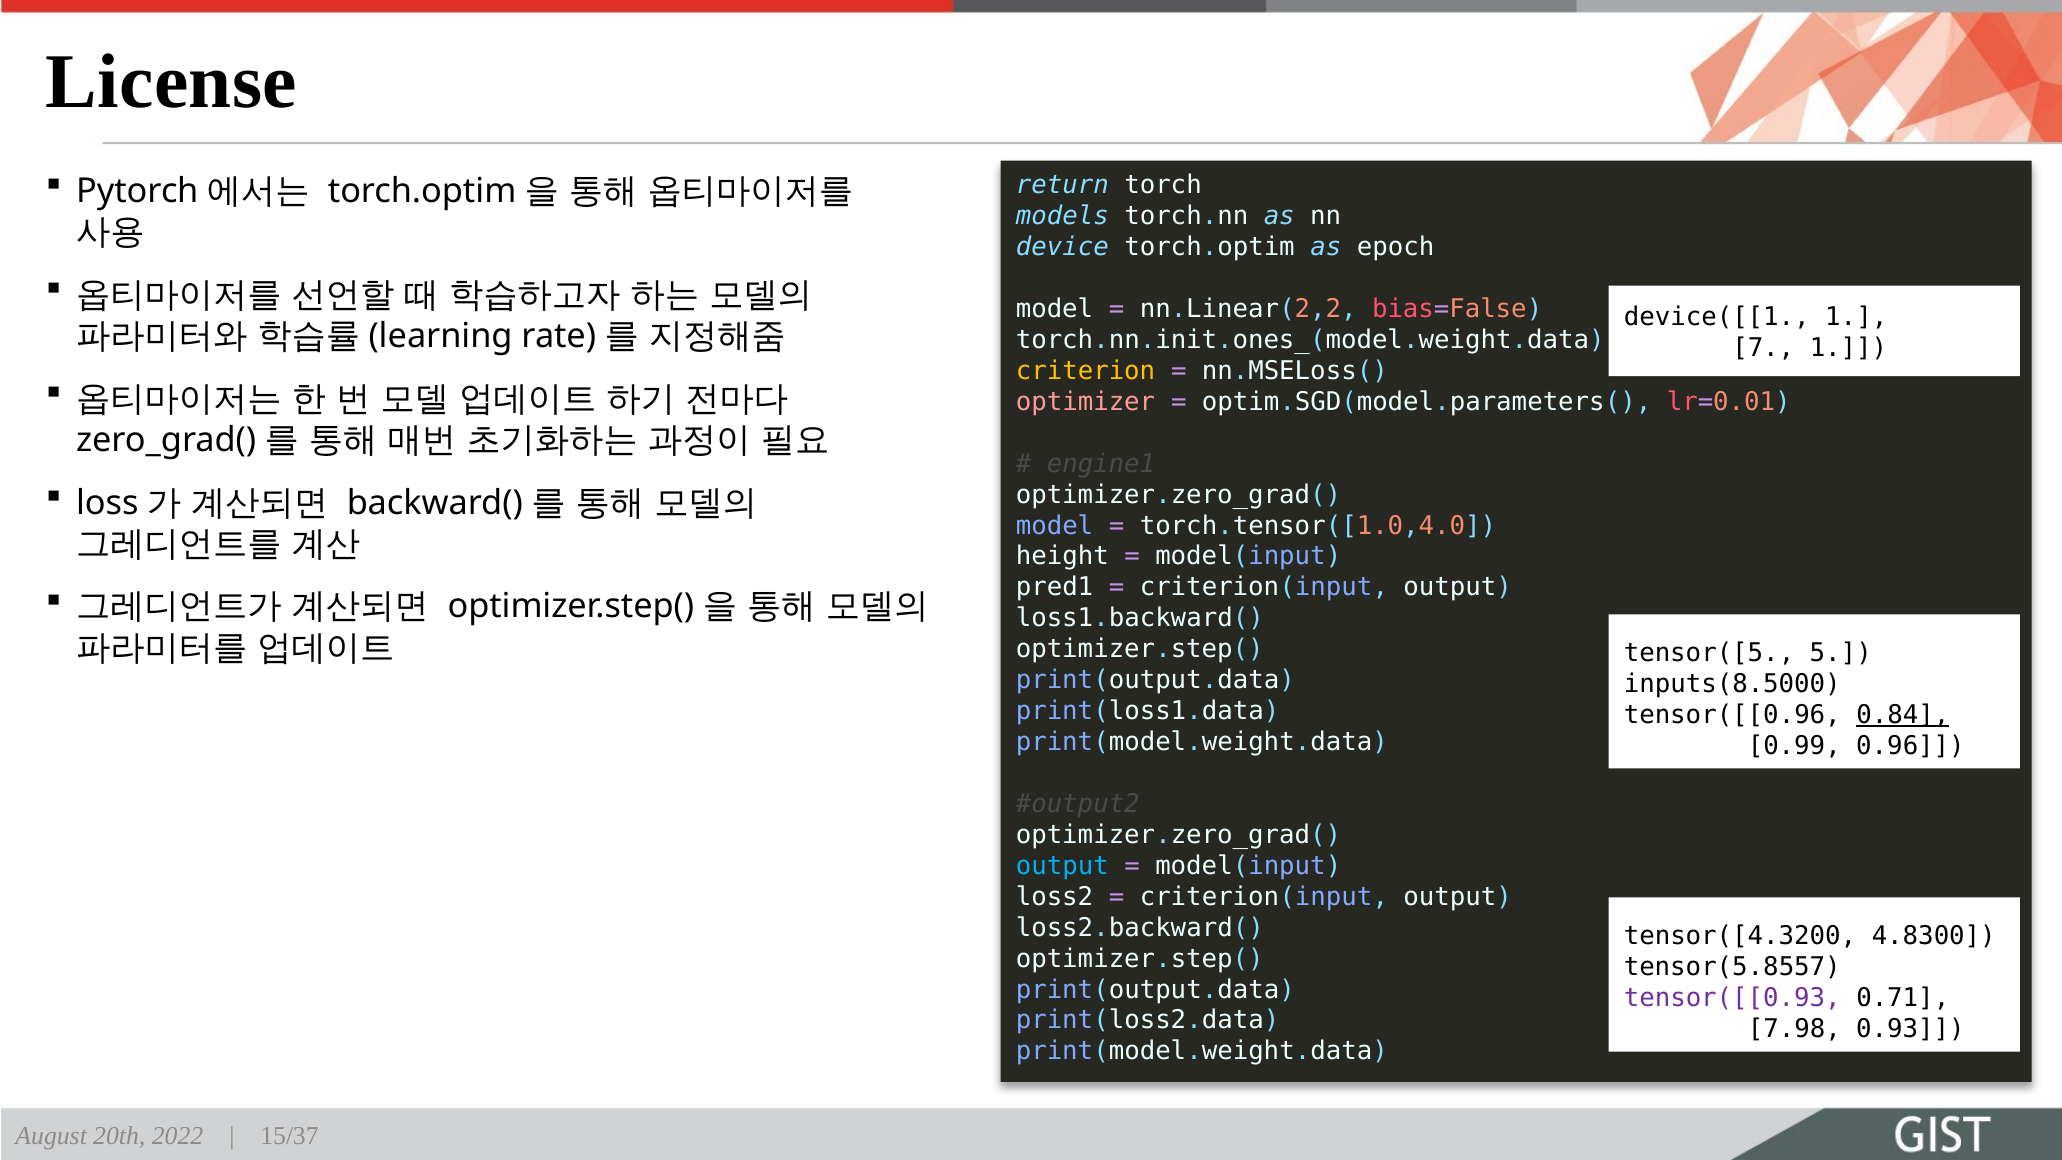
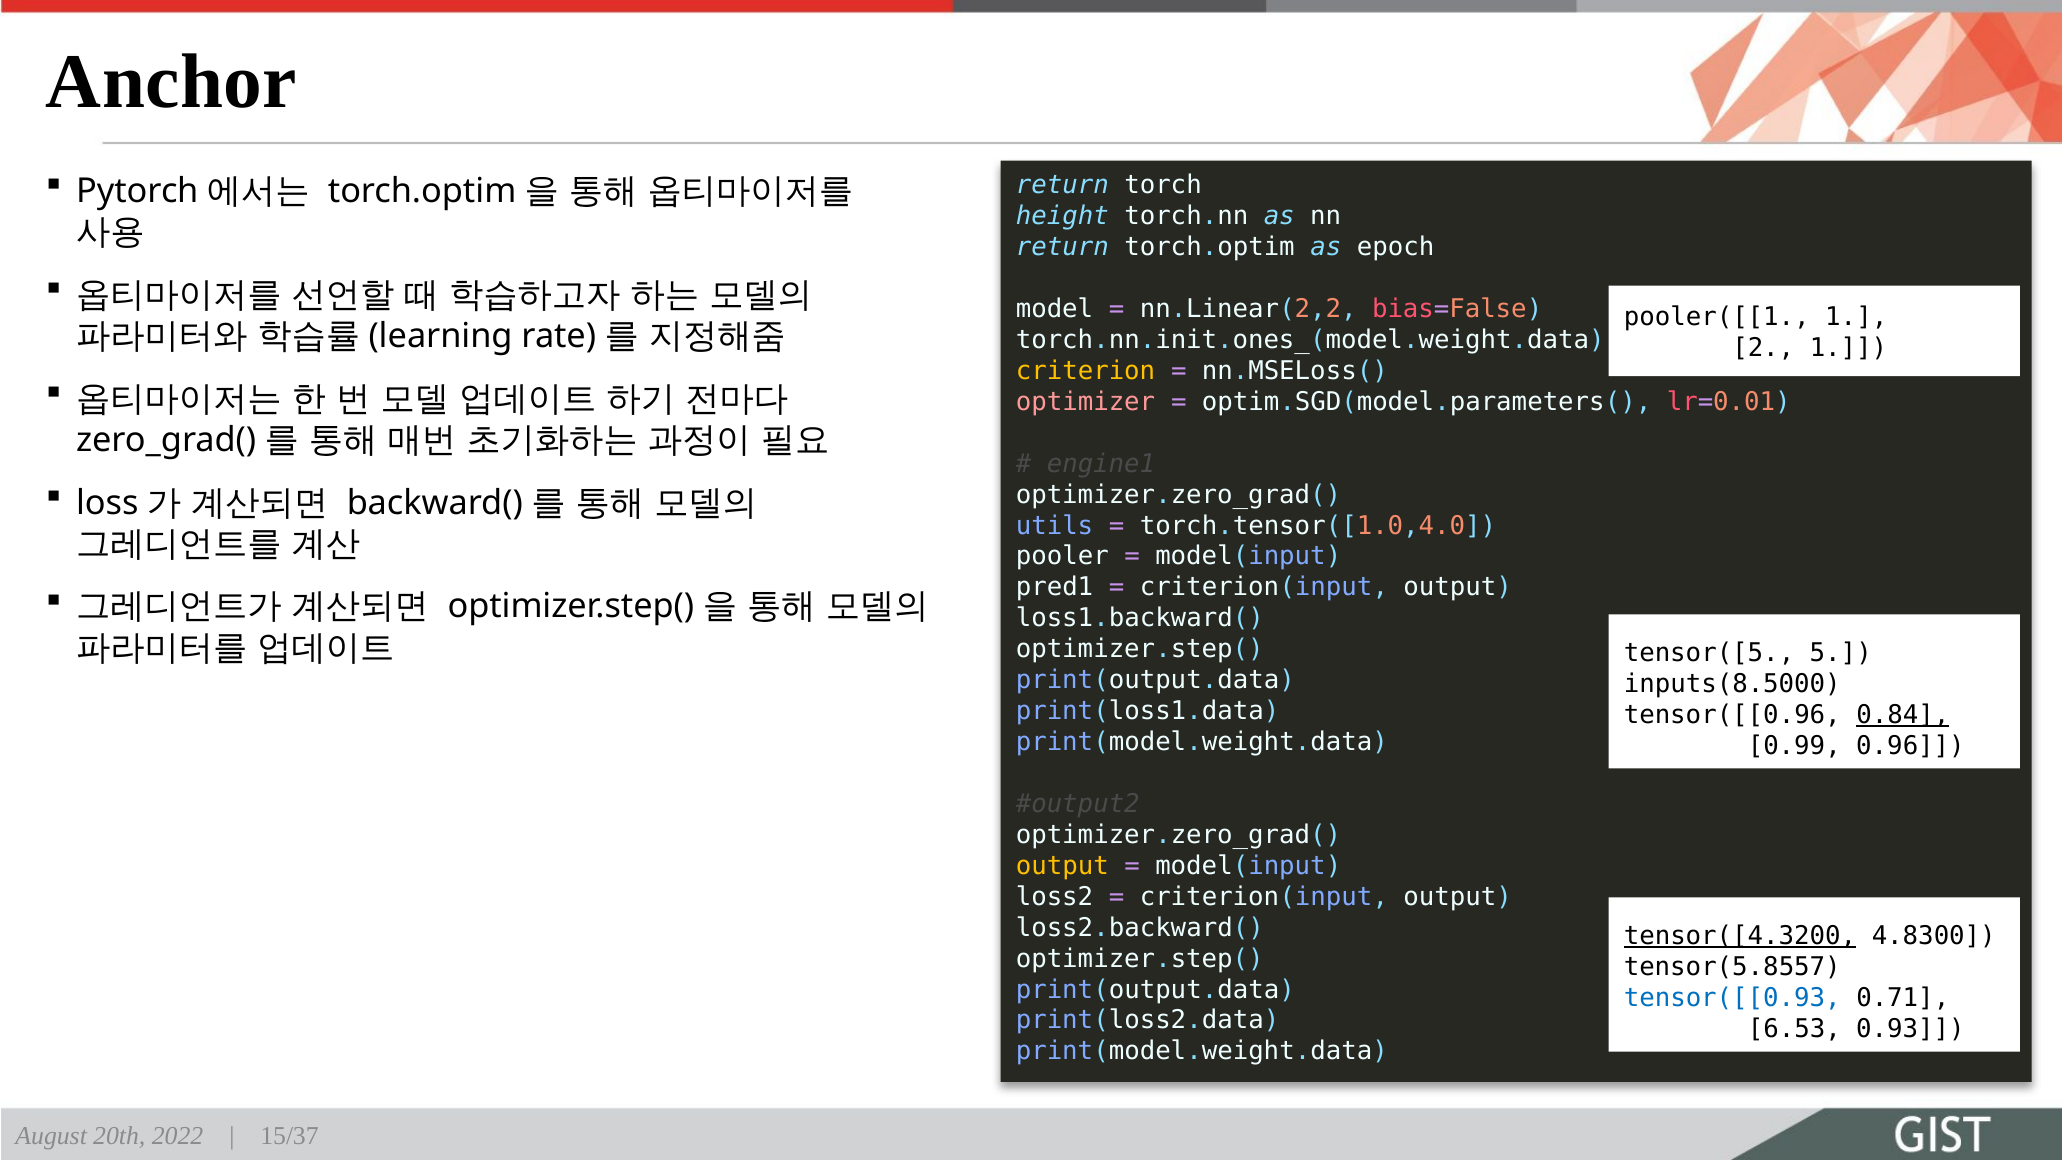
License: License -> Anchor
models: models -> height
device at (1062, 247): device -> return
device([[1: device([[1 -> pooler([[1
7: 7 -> 2
model at (1055, 525): model -> utils
height: height -> pooler
output at (1062, 866) colour: light blue -> yellow
tensor([4.3200 underline: none -> present
tensor([[0.93 colour: purple -> blue
7.98: 7.98 -> 6.53
